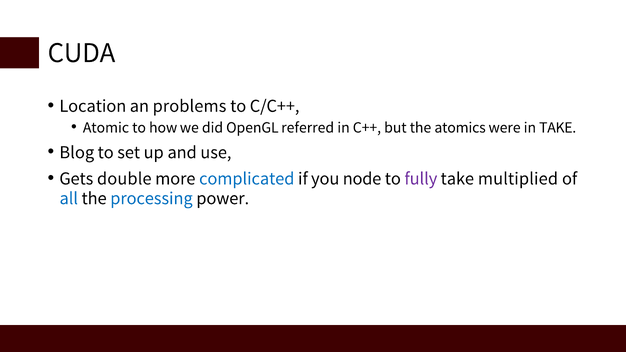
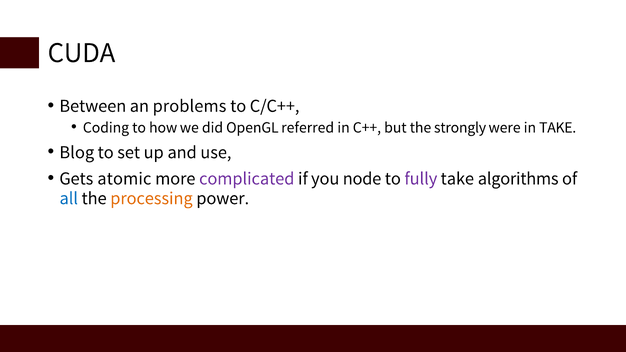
Location: Location -> Between
Atomic: Atomic -> Coding
atomics: atomics -> strongly
double: double -> atomic
complicated colour: blue -> purple
multiplied: multiplied -> algorithms
processing colour: blue -> orange
